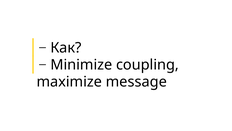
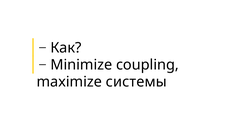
message: message -> системы
